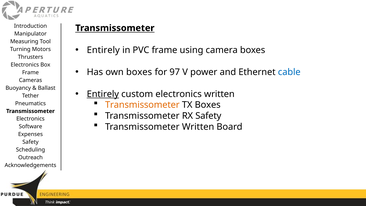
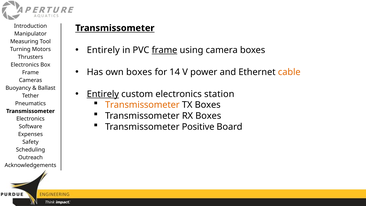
frame at (165, 50) underline: none -> present
97: 97 -> 14
cable colour: blue -> orange
electronics written: written -> station
RX Safety: Safety -> Boxes
Transmissometer Written: Written -> Positive
